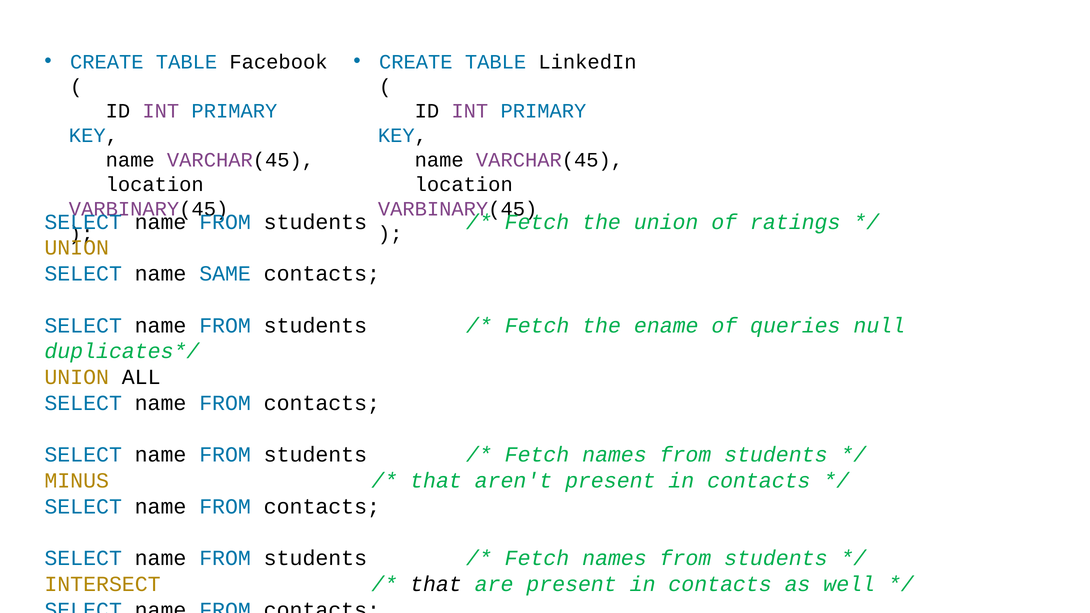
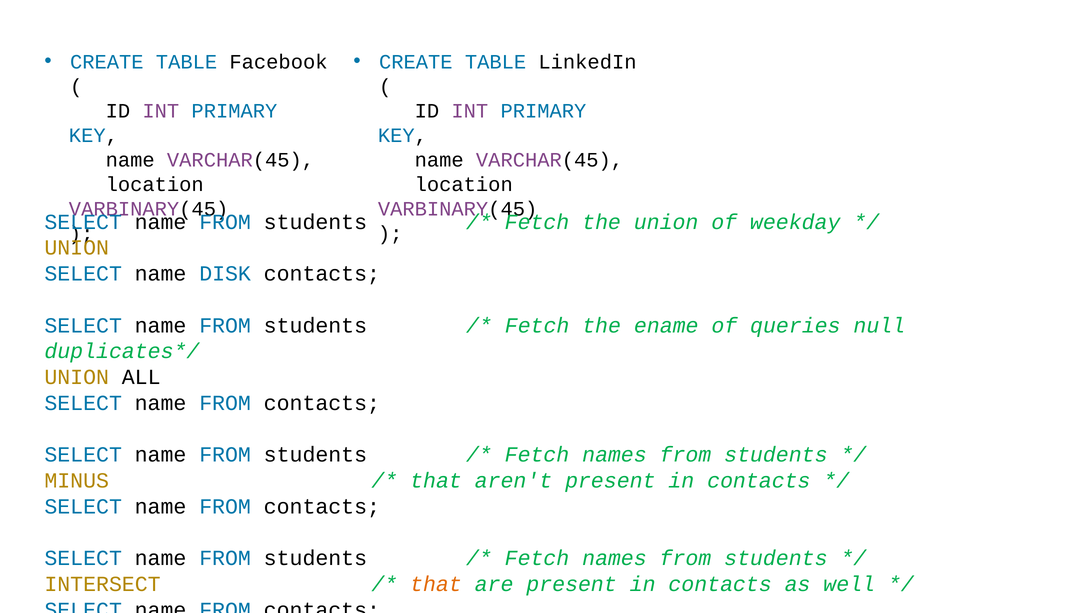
ratings: ratings -> weekday
SAME: SAME -> DISK
that at (436, 584) colour: black -> orange
